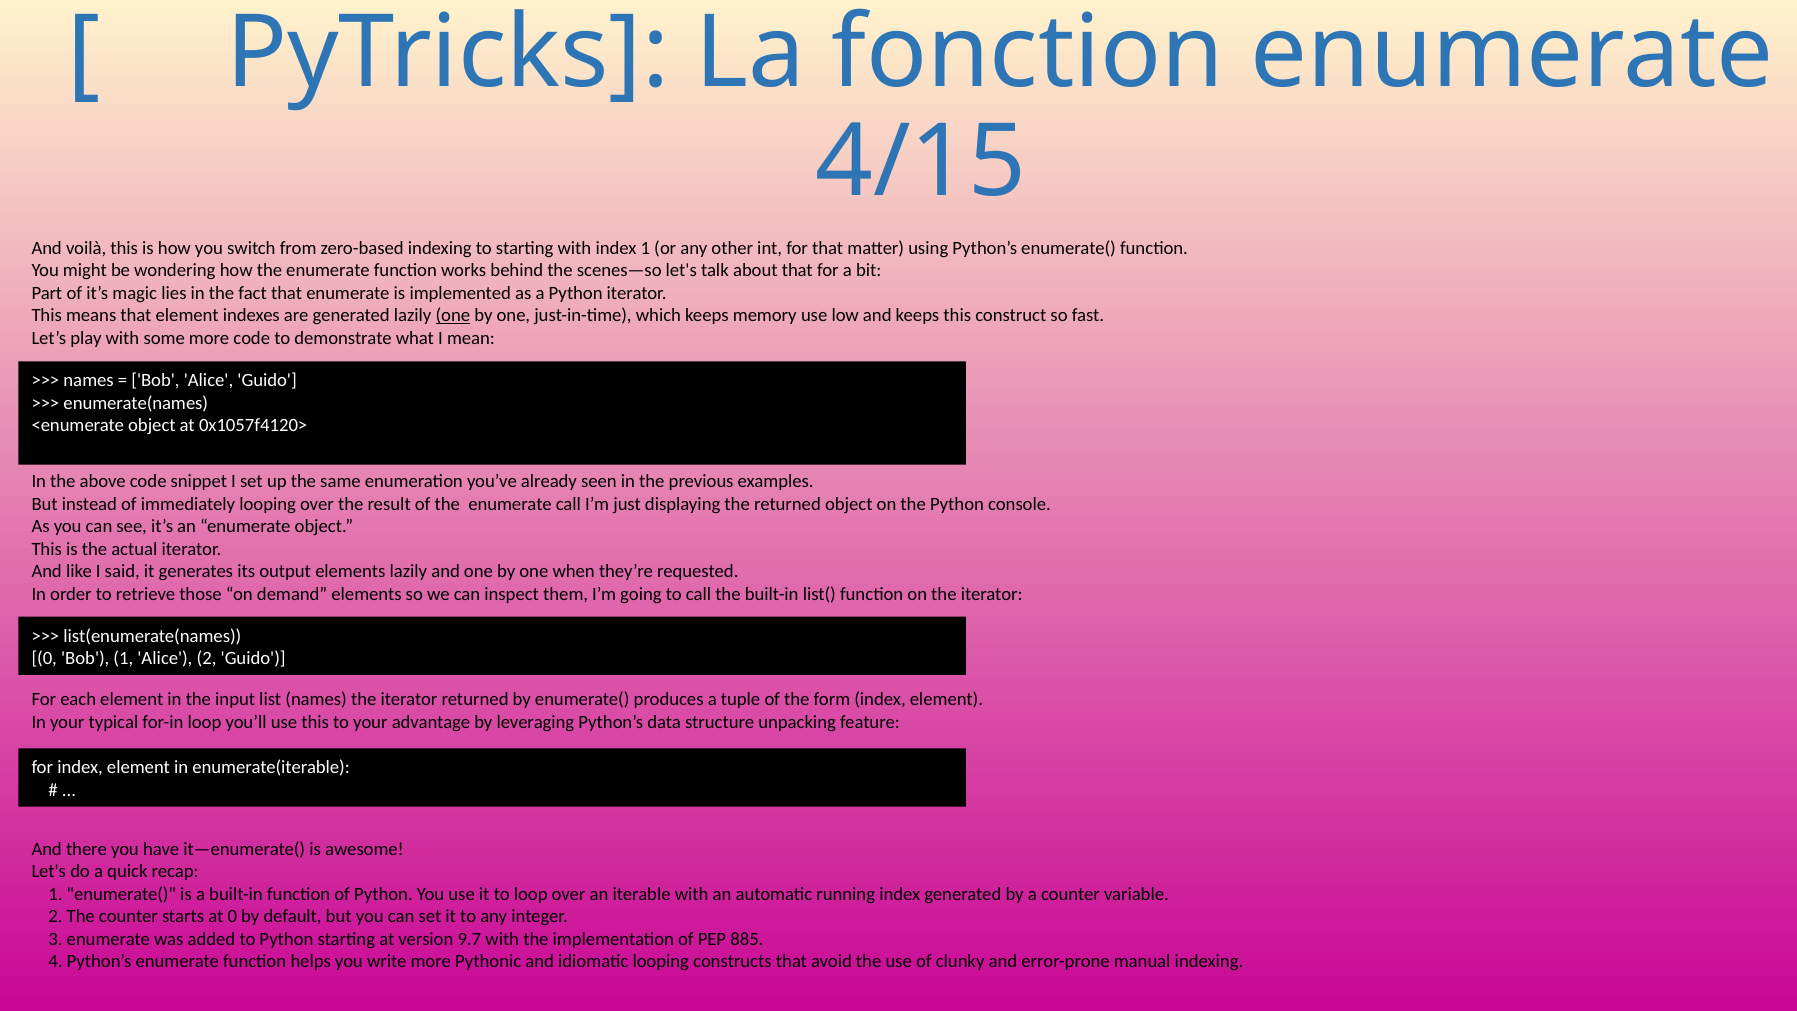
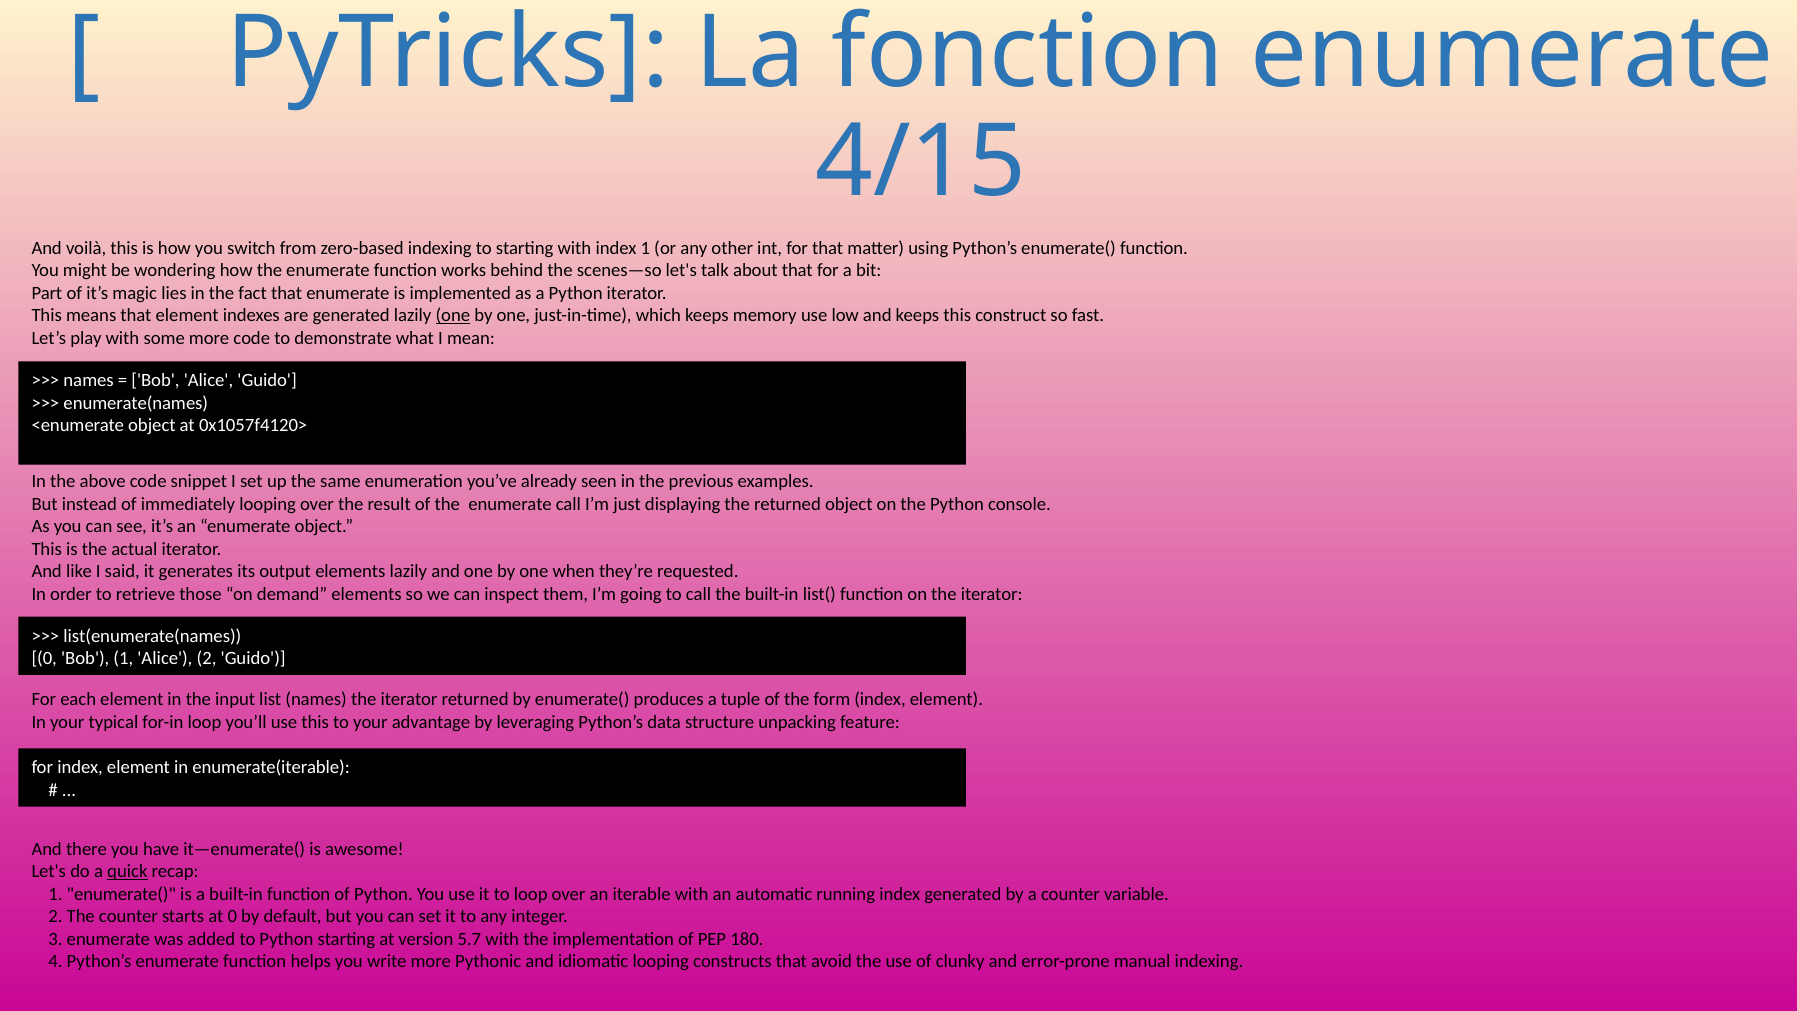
quick underline: none -> present
9.7: 9.7 -> 5.7
885: 885 -> 180
